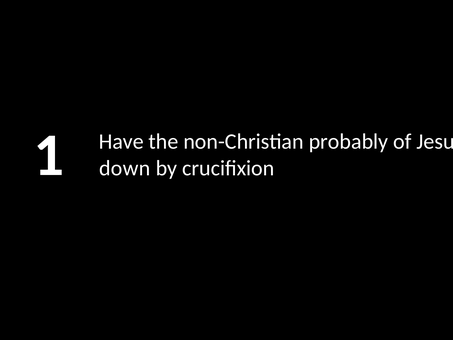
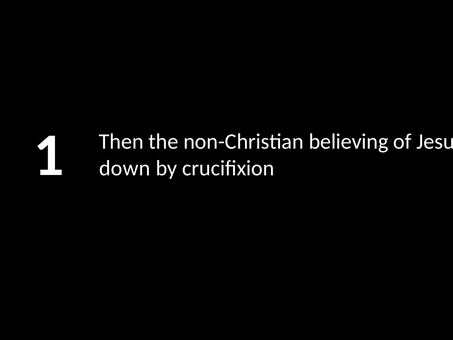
Have: Have -> Then
probably: probably -> believing
